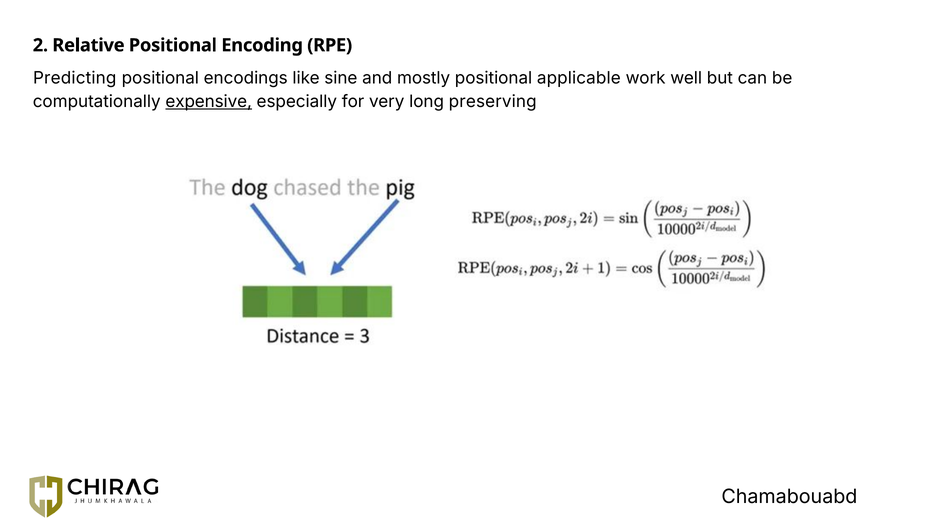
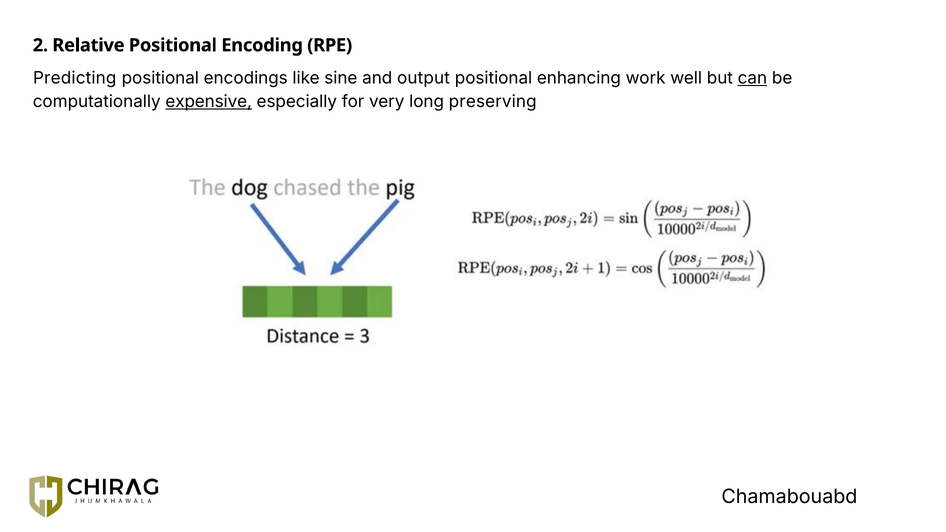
mostly: mostly -> output
applicable: applicable -> enhancing
can underline: none -> present
